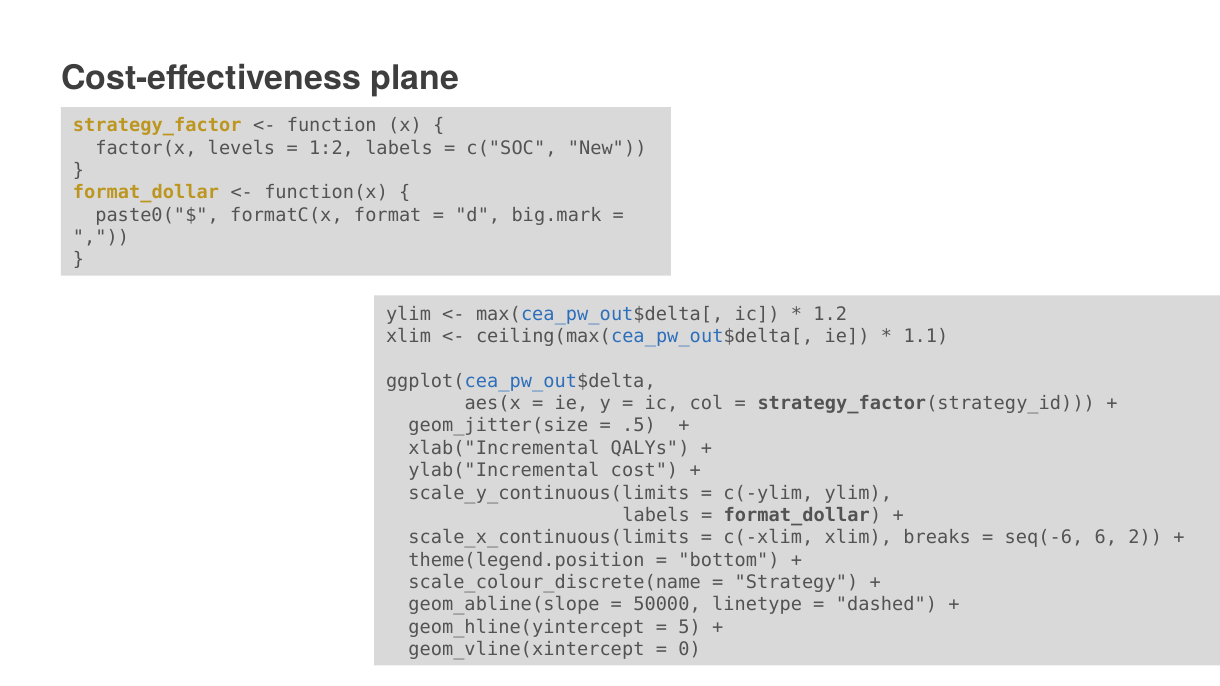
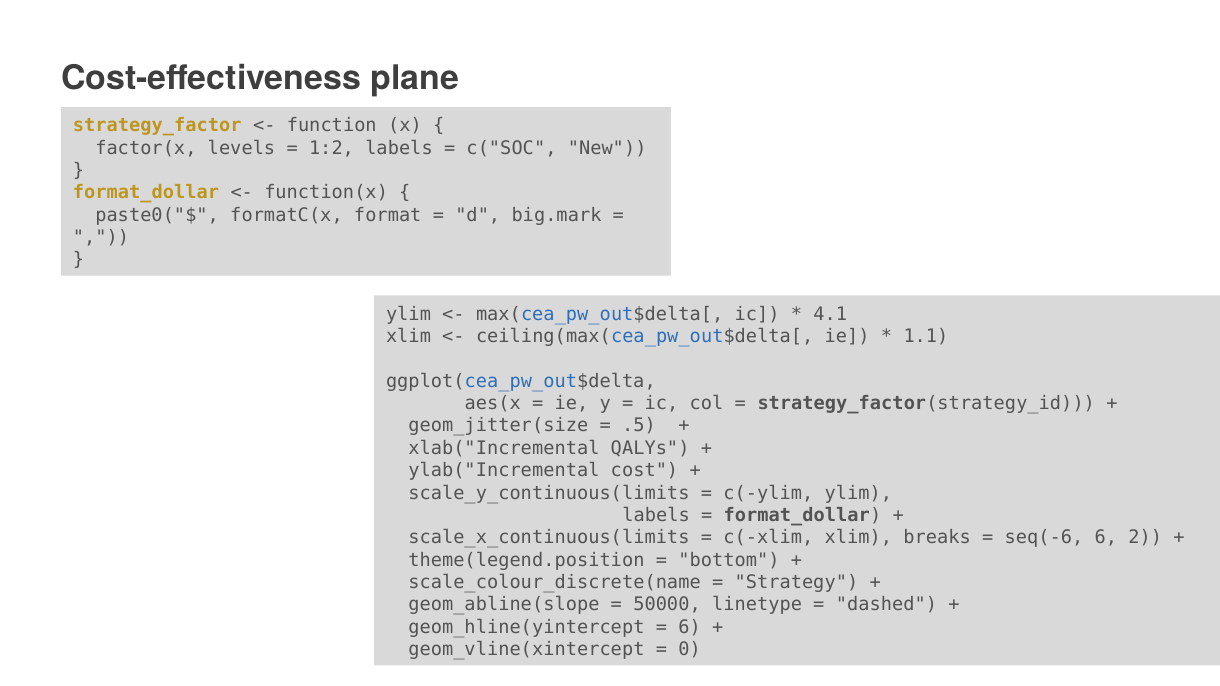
1.2: 1.2 -> 4.1
5 at (690, 627): 5 -> 6
